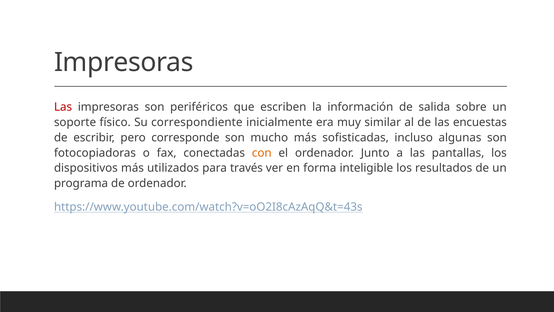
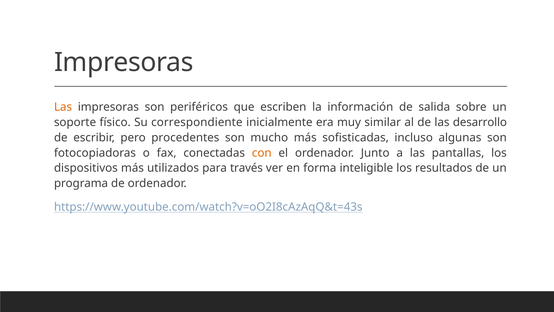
Las at (63, 107) colour: red -> orange
encuestas: encuestas -> desarrollo
corresponde: corresponde -> procedentes
